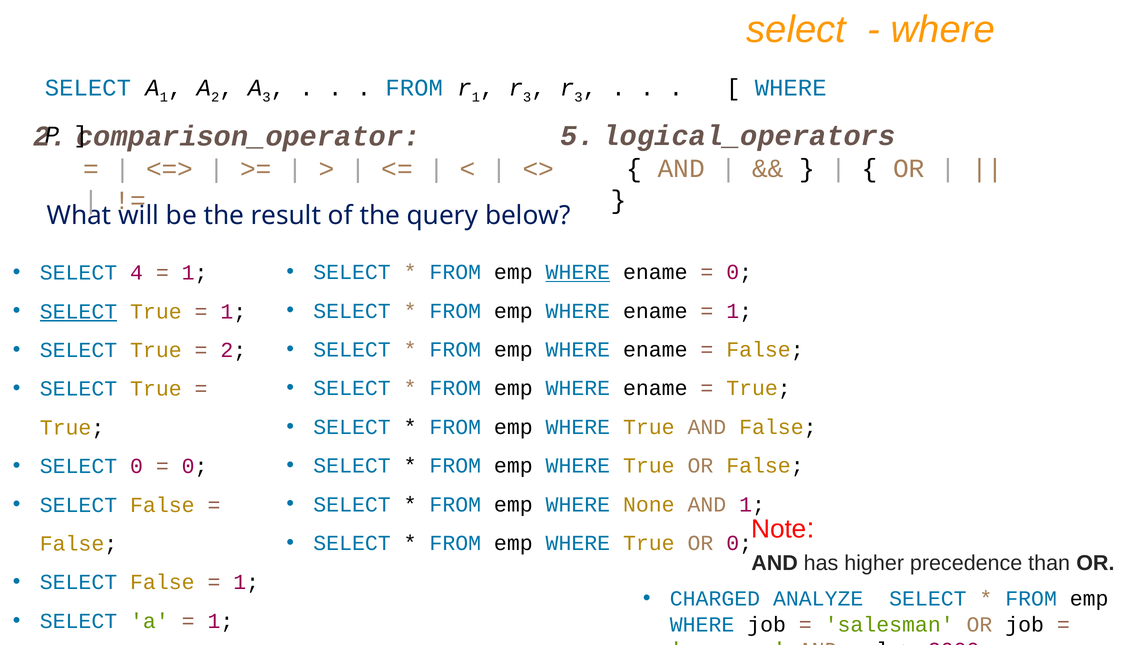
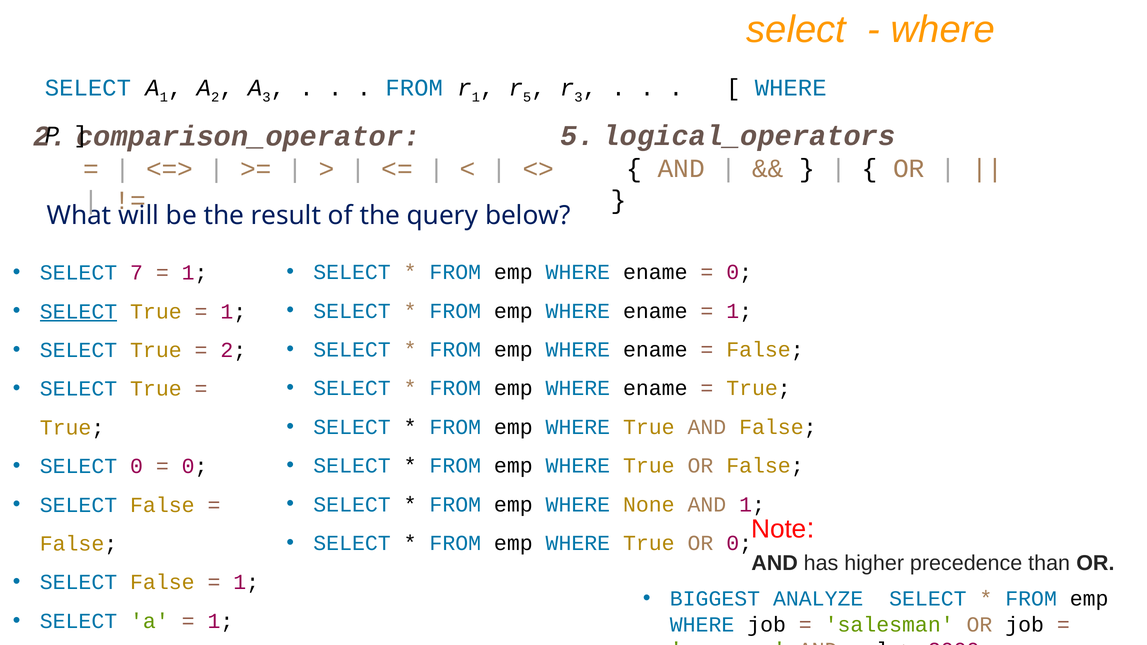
3 at (527, 97): 3 -> 5
WHERE at (578, 272) underline: present -> none
4: 4 -> 7
CHARGED: CHARGED -> BIGGEST
